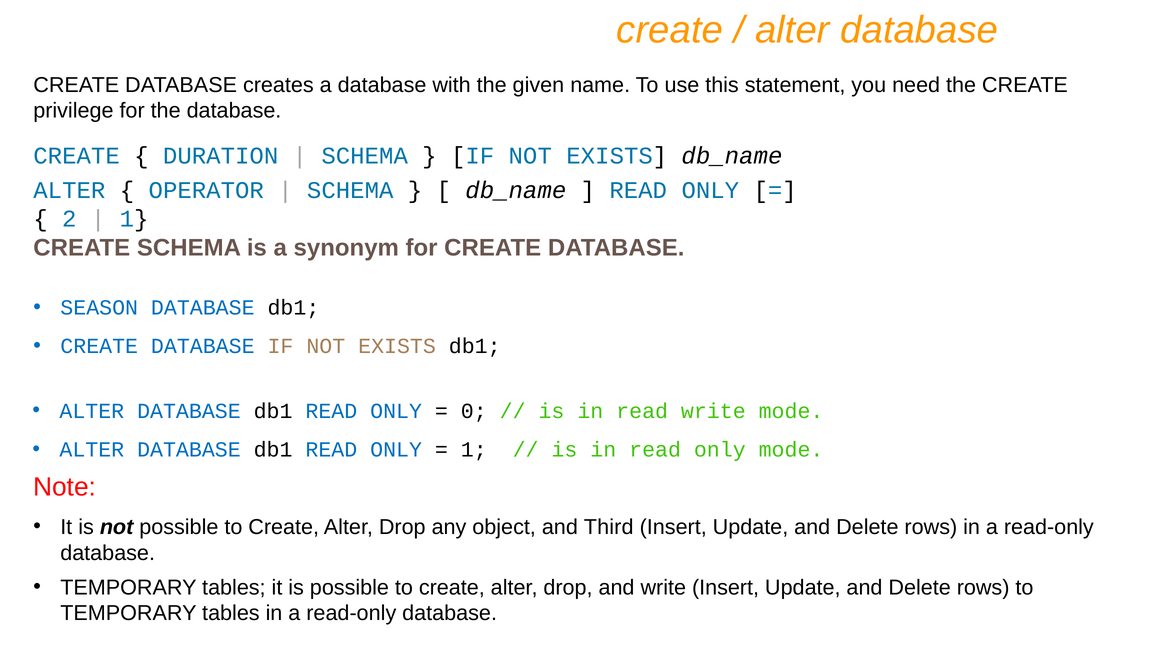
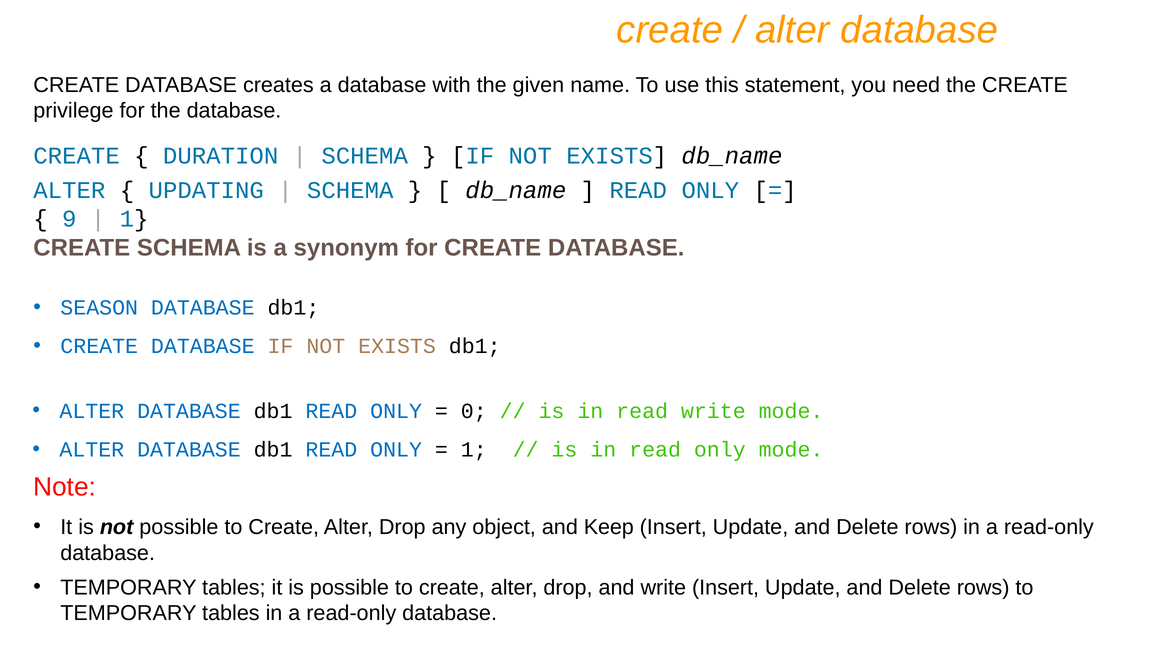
OPERATOR: OPERATOR -> UPDATING
2: 2 -> 9
Third: Third -> Keep
